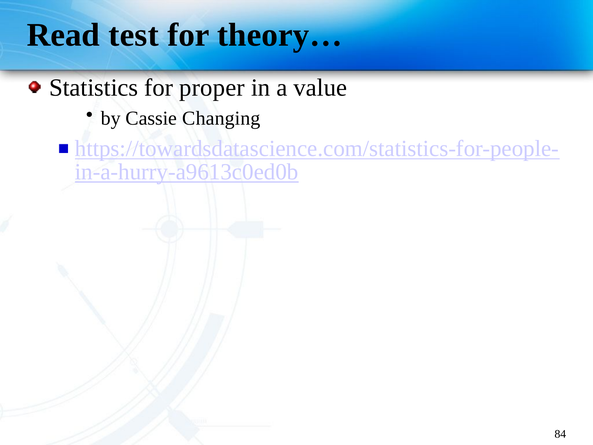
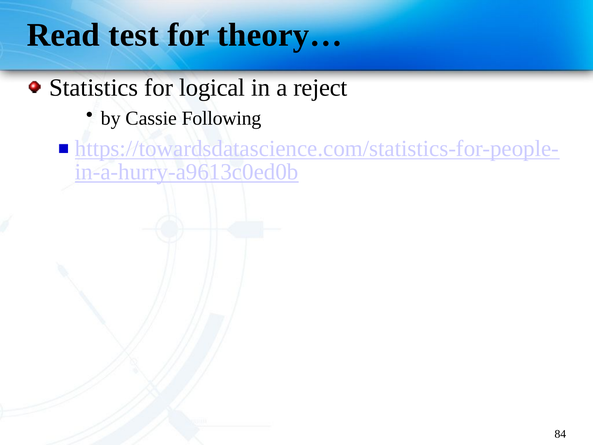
proper: proper -> logical
value: value -> reject
Changing: Changing -> Following
